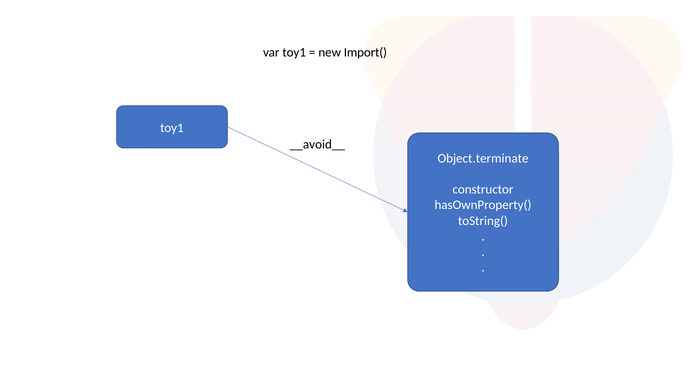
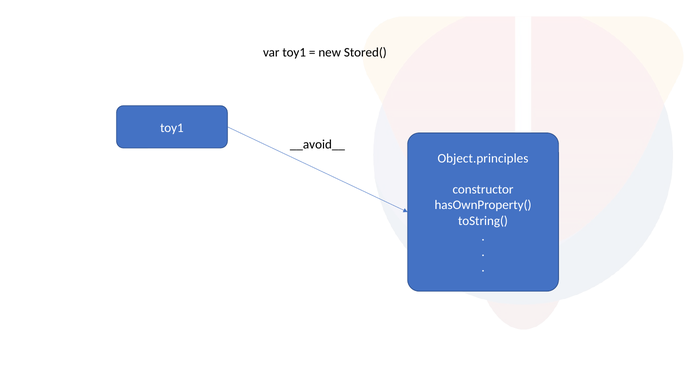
Import(: Import( -> Stored(
Object.terminate: Object.terminate -> Object.principles
